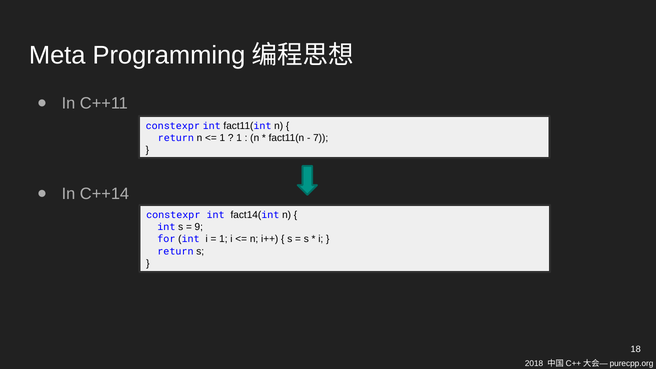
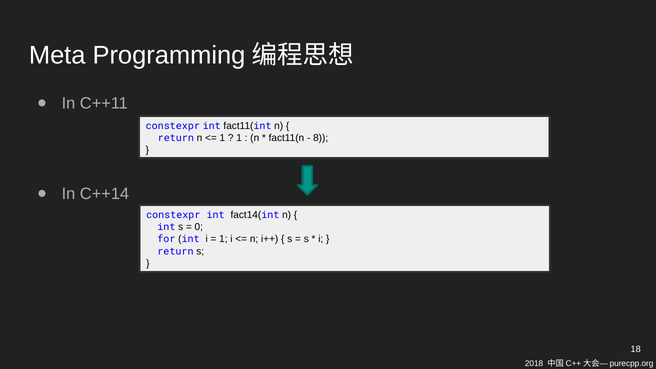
7: 7 -> 8
9: 9 -> 0
